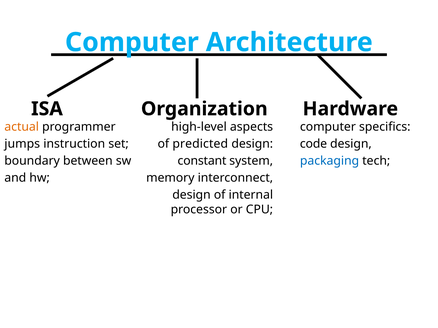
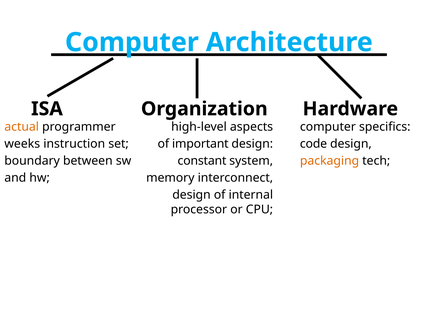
predicted: predicted -> important
jumps: jumps -> weeks
packaging colour: blue -> orange
